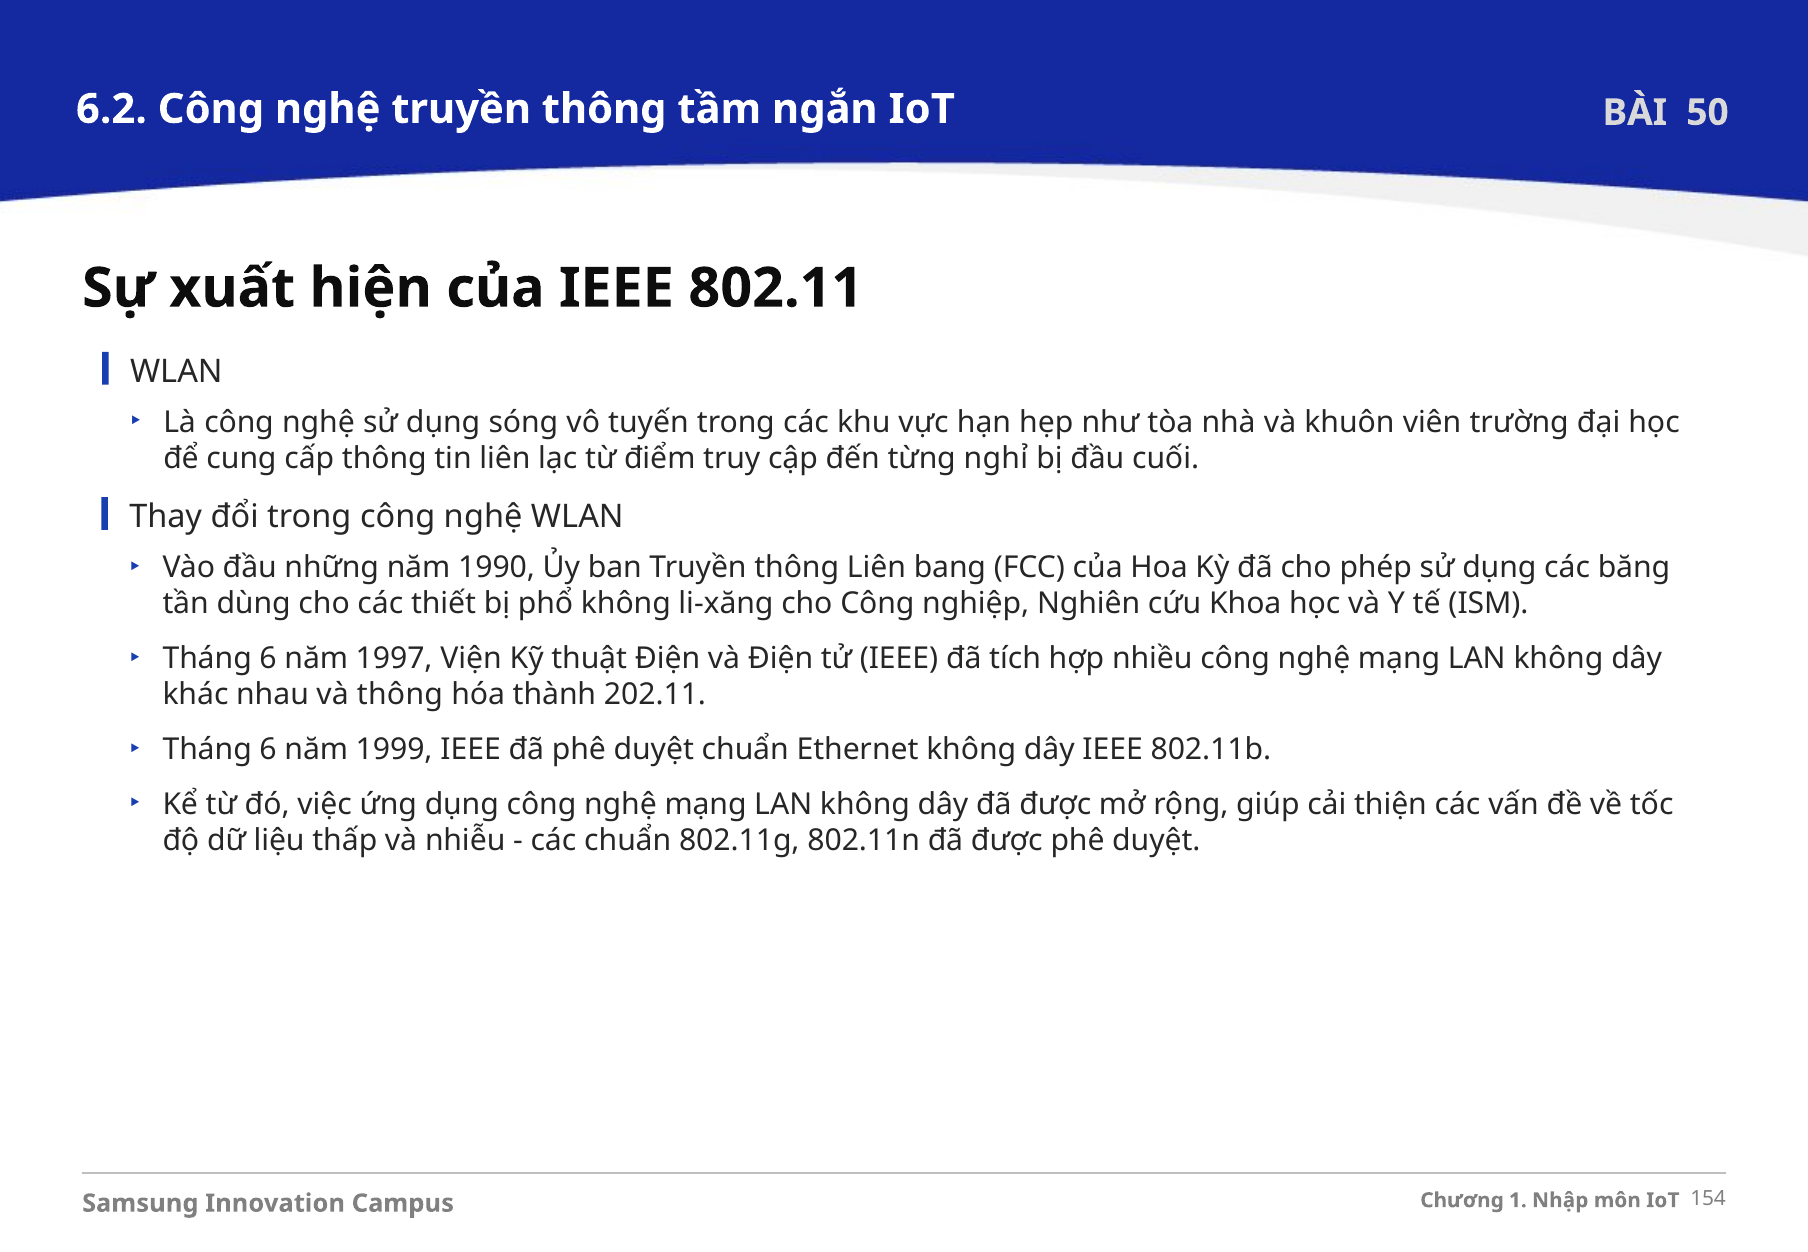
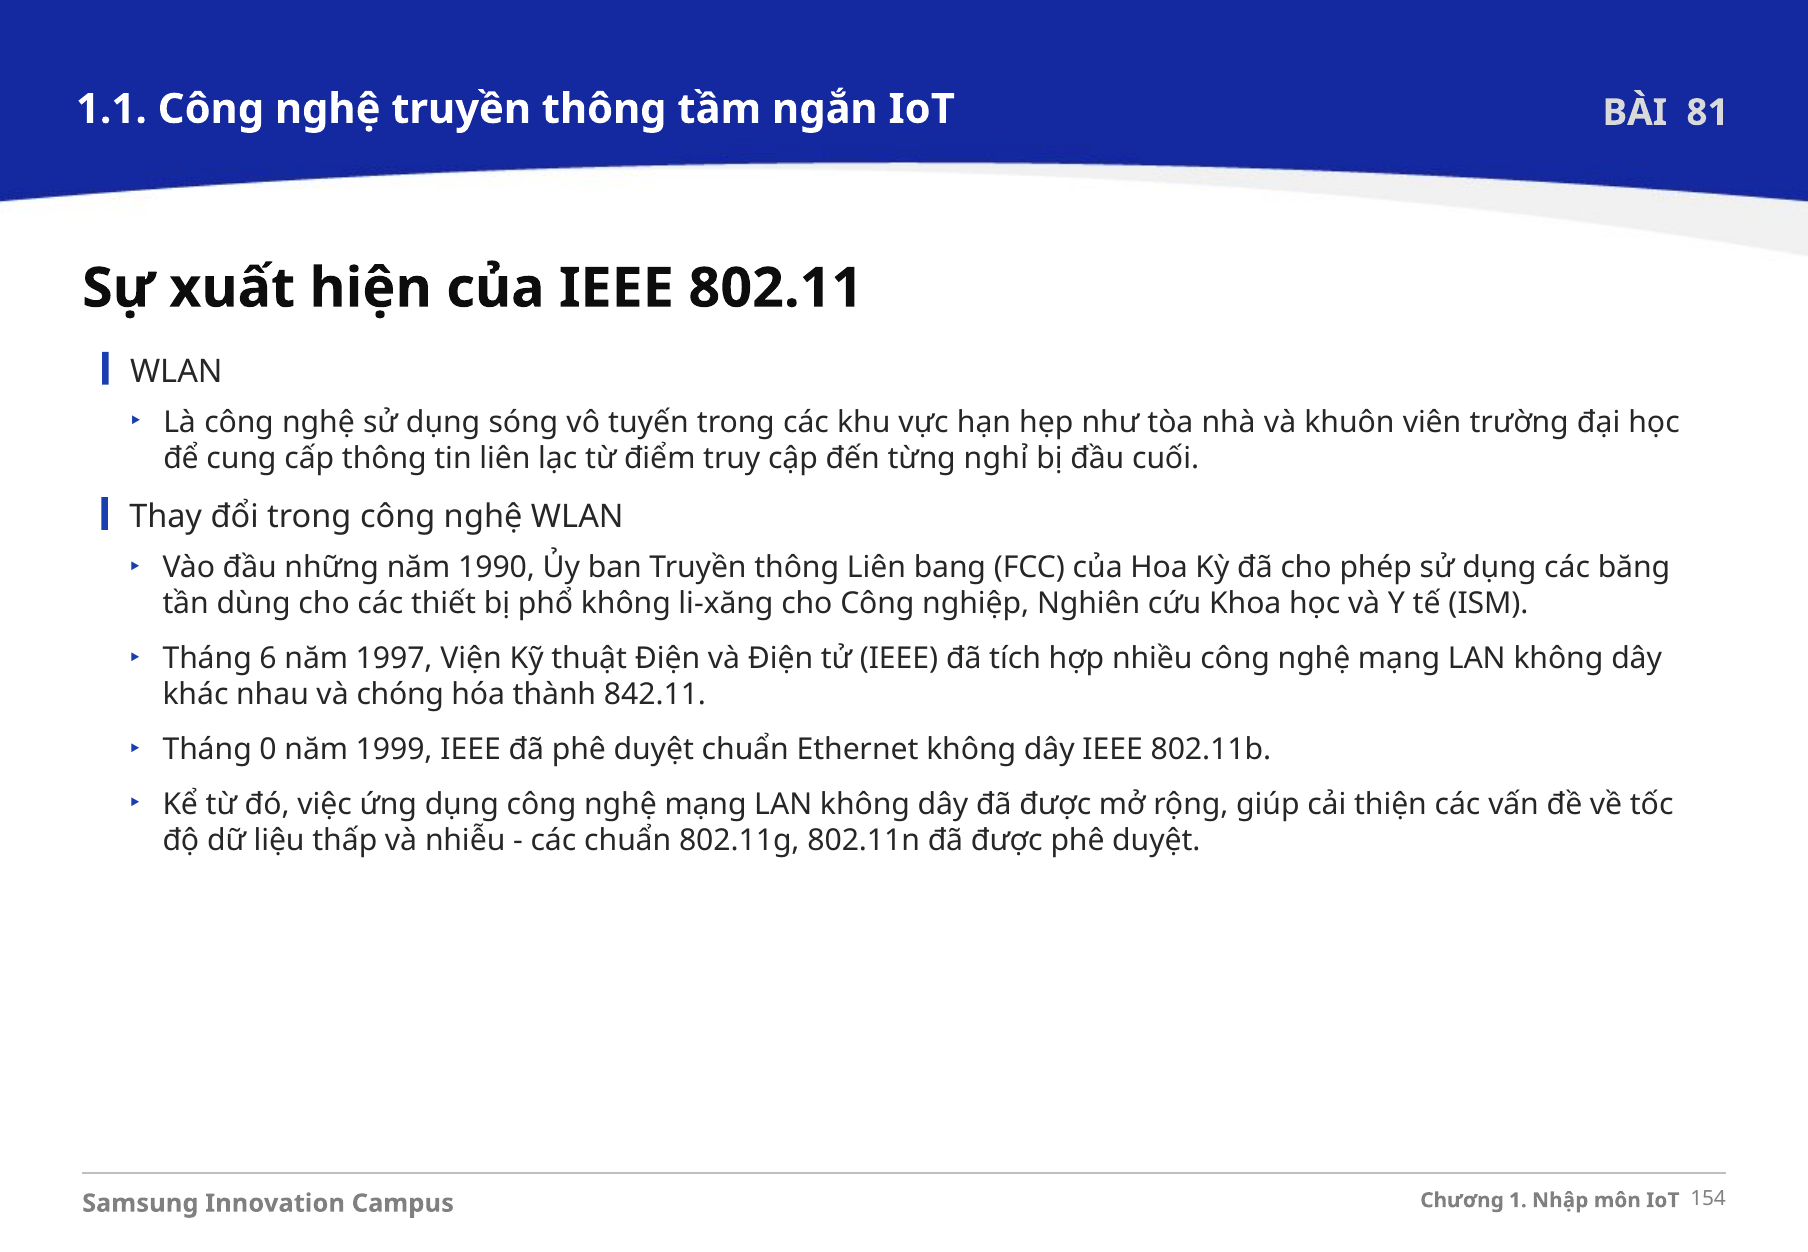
6.2: 6.2 -> 1.1
50: 50 -> 81
và thông: thông -> chóng
202.11: 202.11 -> 842.11
6 at (268, 750): 6 -> 0
